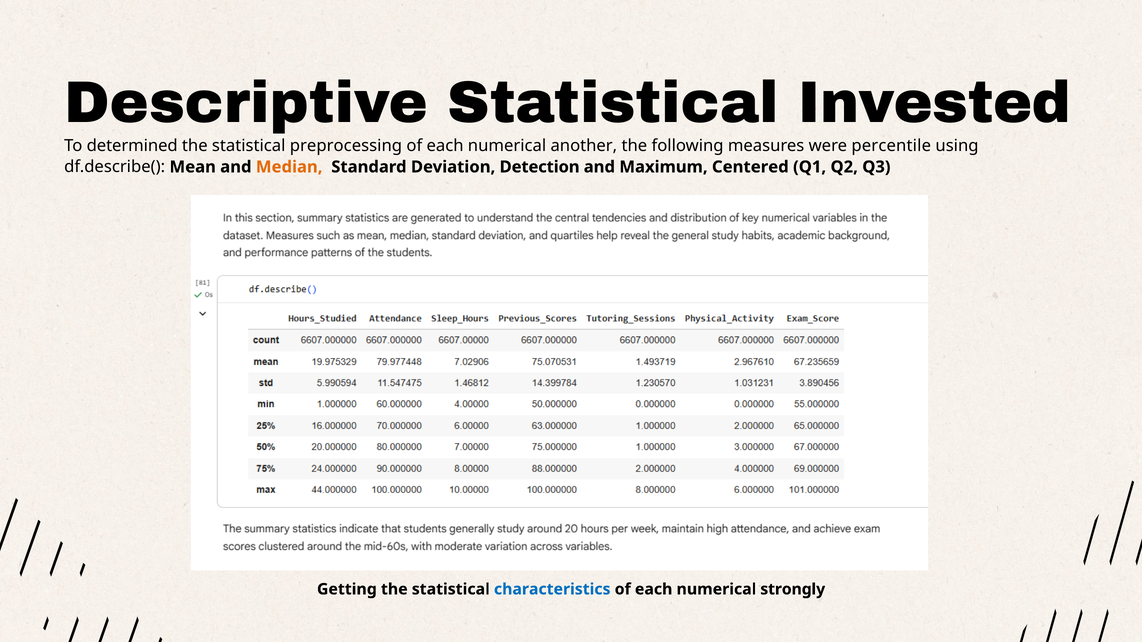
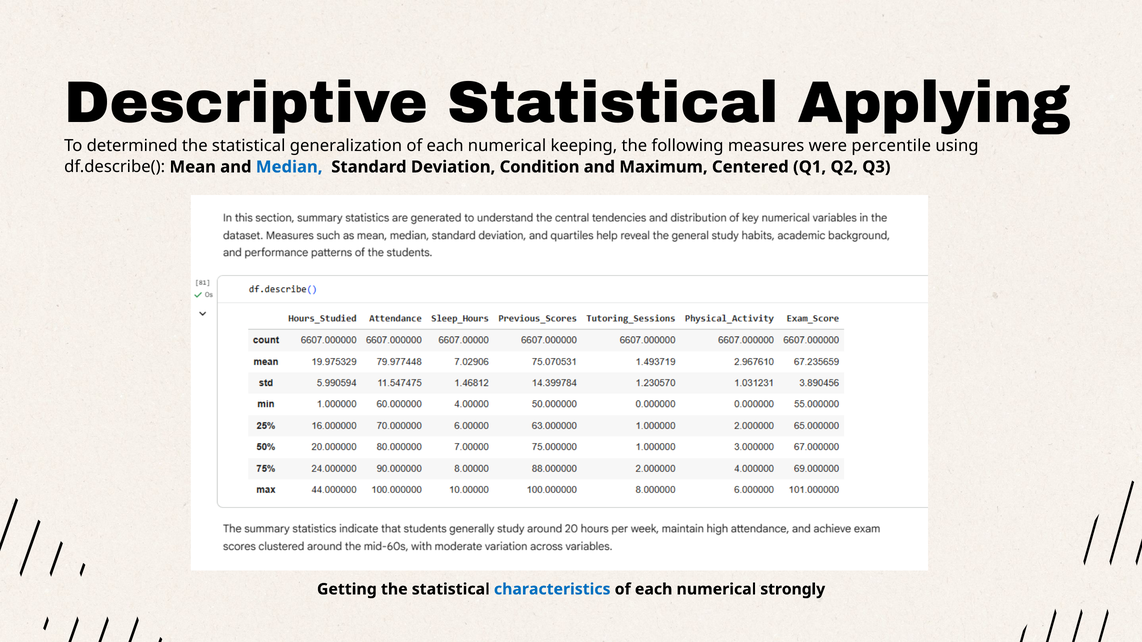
Invested: Invested -> Applying
preprocessing: preprocessing -> generalization
another: another -> keeping
Median colour: orange -> blue
Detection: Detection -> Condition
